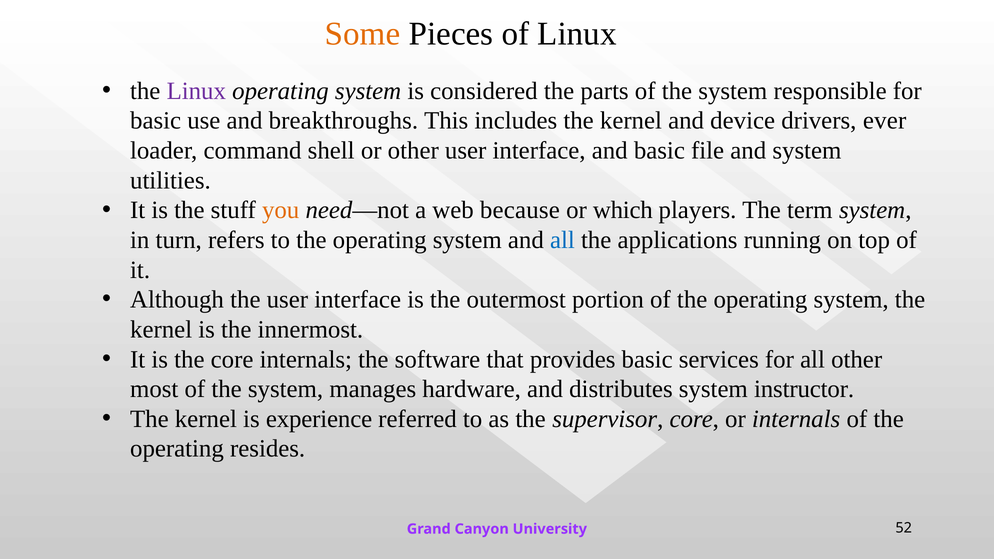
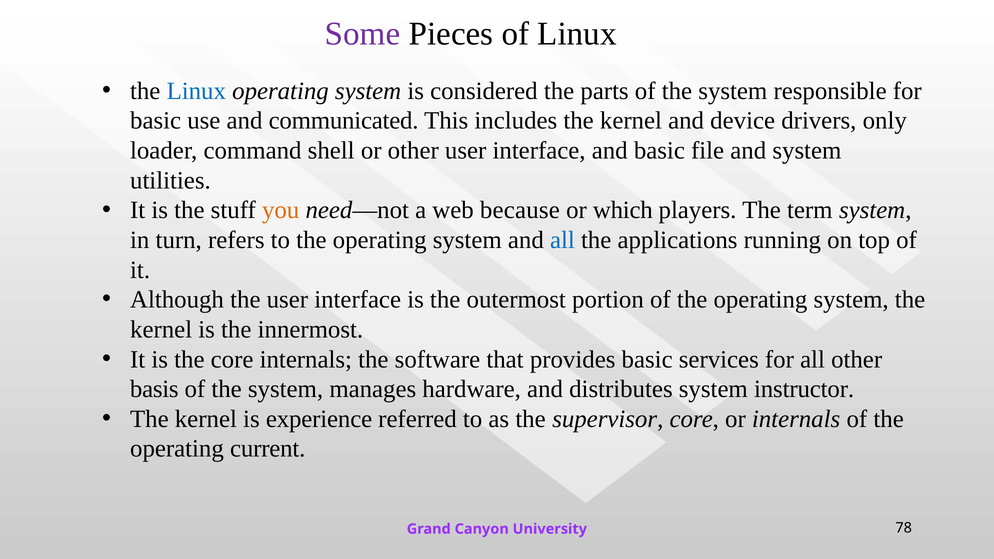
Some colour: orange -> purple
Linux at (196, 91) colour: purple -> blue
breakthroughs: breakthroughs -> communicated
ever: ever -> only
most: most -> basis
resides: resides -> current
52: 52 -> 78
